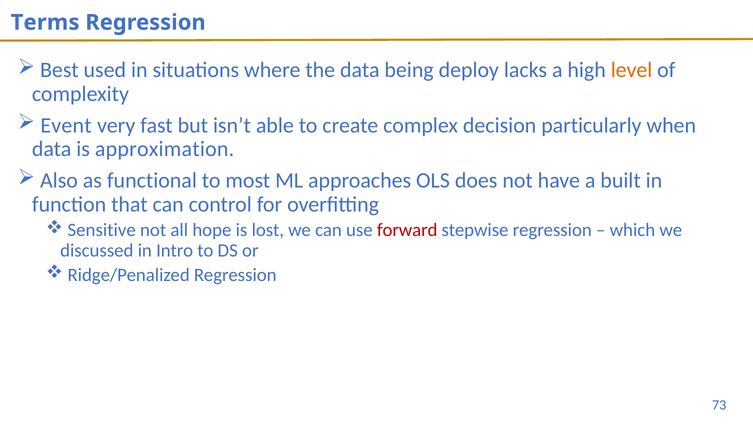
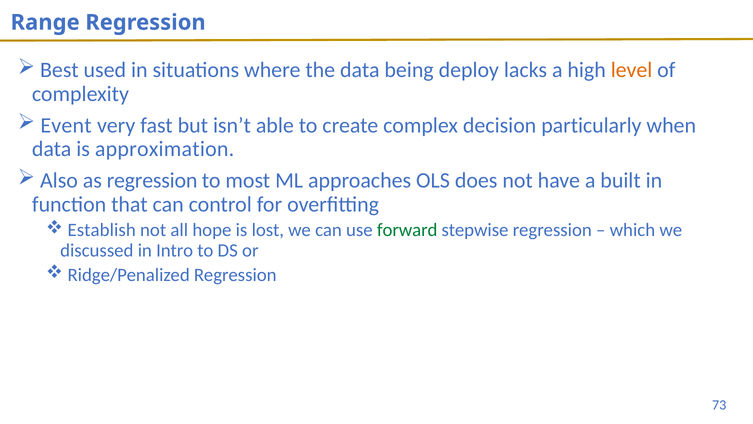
Terms: Terms -> Range
as functional: functional -> regression
Sensitive: Sensitive -> Establish
forward colour: red -> green
